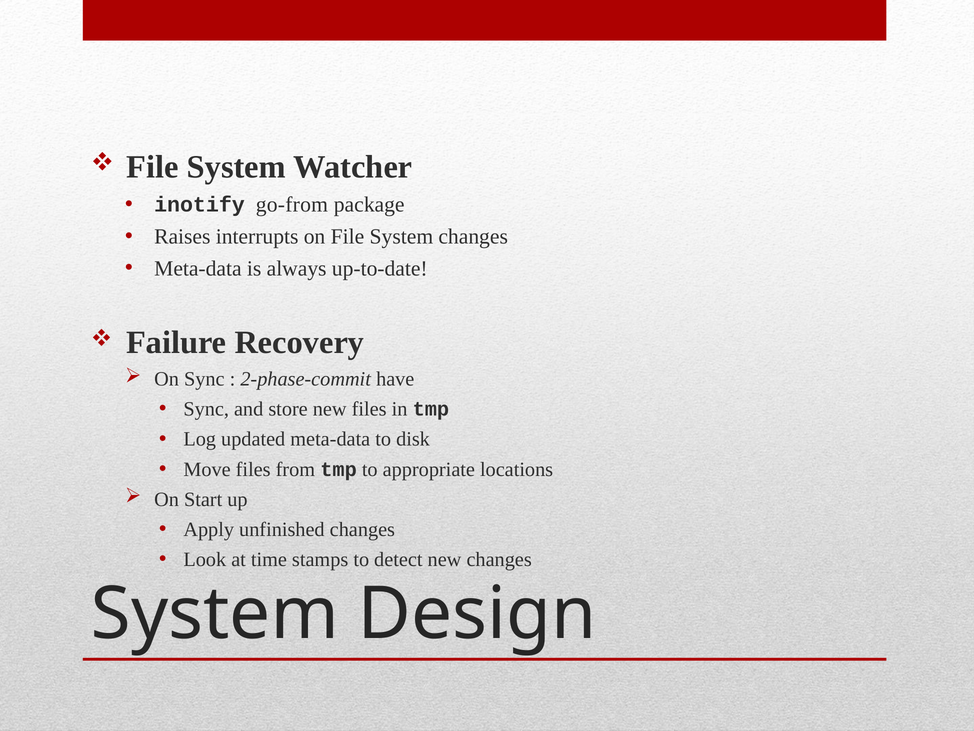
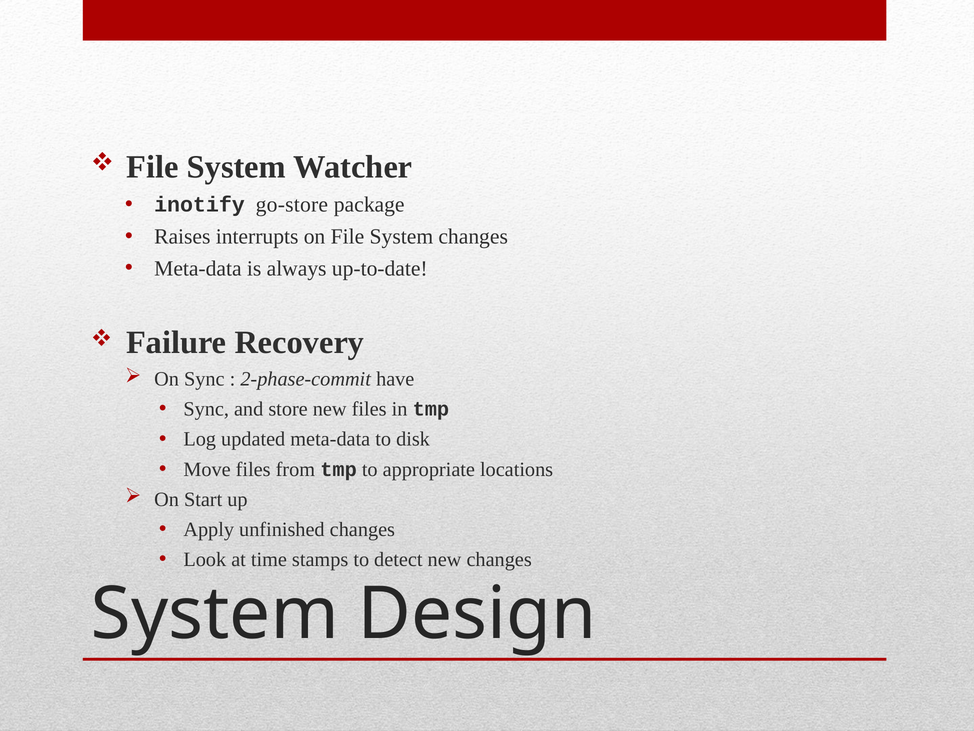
go-from: go-from -> go-store
